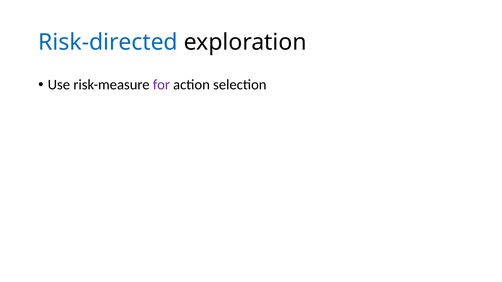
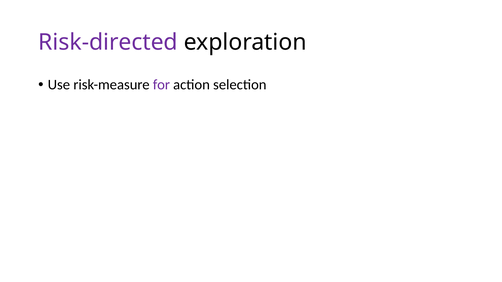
Risk-directed colour: blue -> purple
